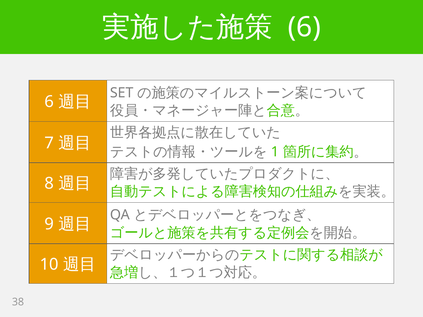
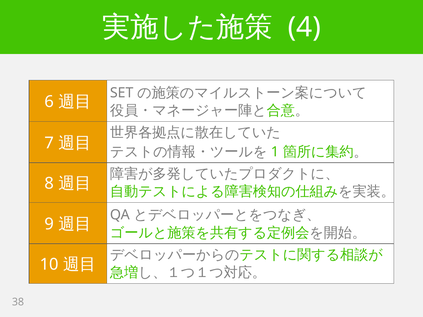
6 at (304, 27): 6 -> 4
